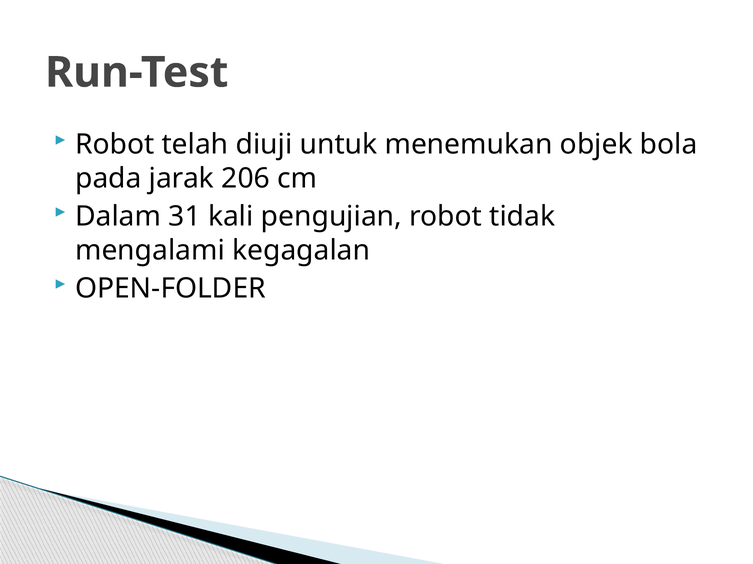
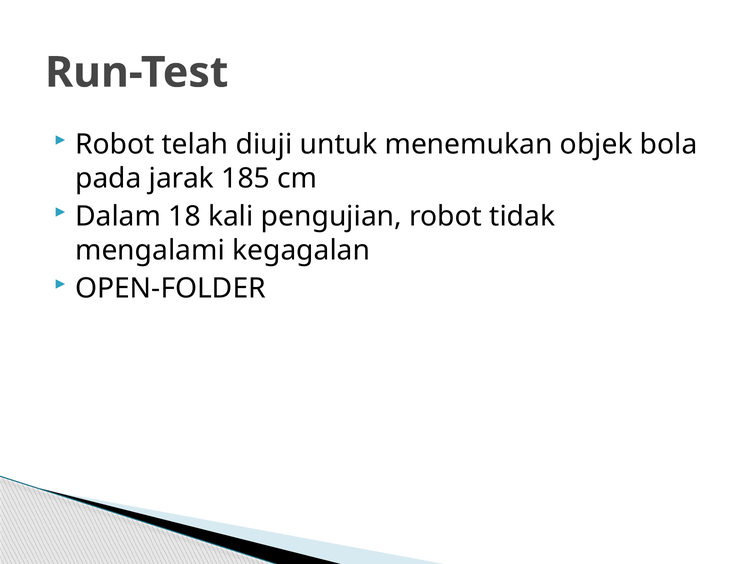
206: 206 -> 185
31: 31 -> 18
